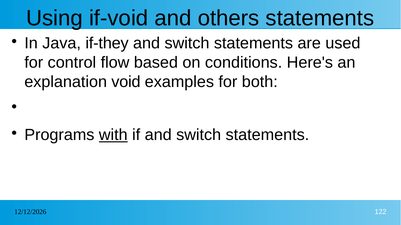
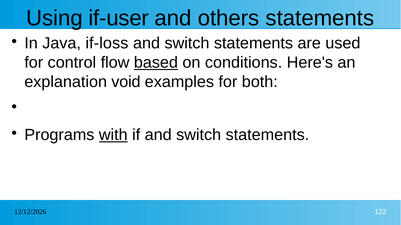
if-void: if-void -> if-user
if-they: if-they -> if-loss
based underline: none -> present
